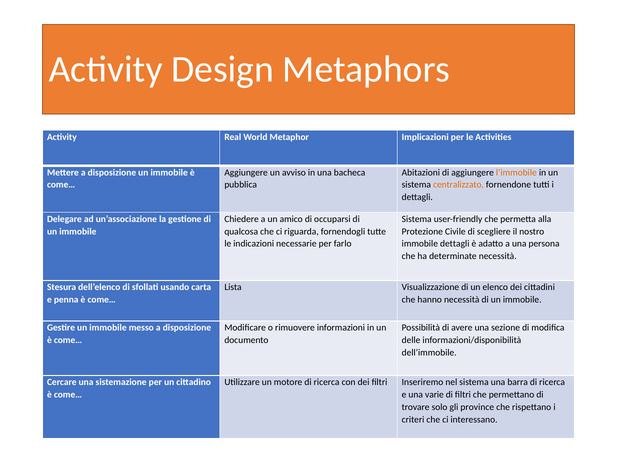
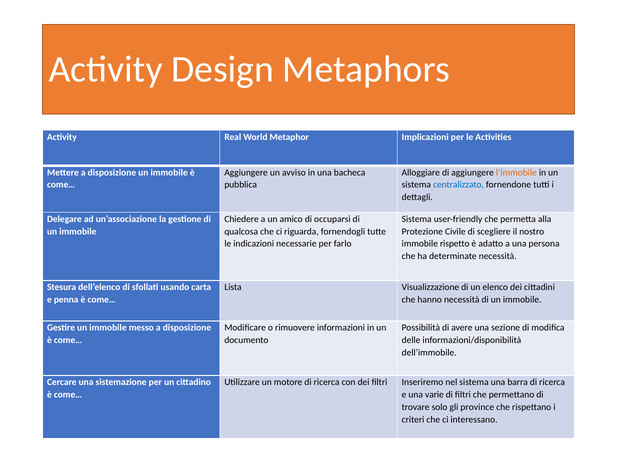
Abitazioni: Abitazioni -> Alloggiare
centralizzato colour: orange -> blue
immobile dettagli: dettagli -> rispetto
